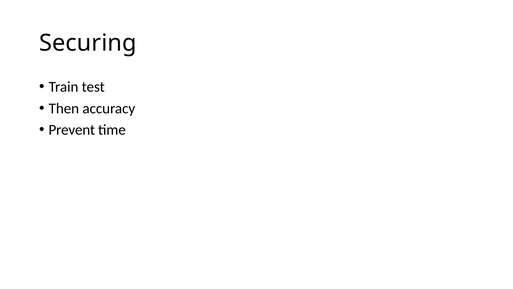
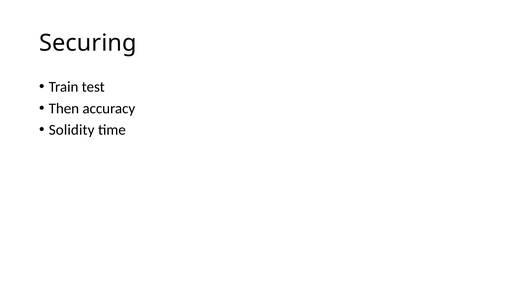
Prevent: Prevent -> Solidity
